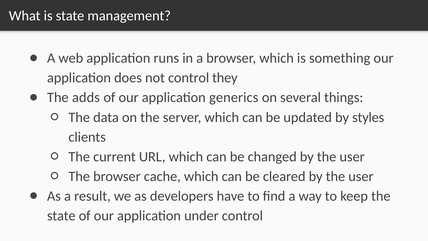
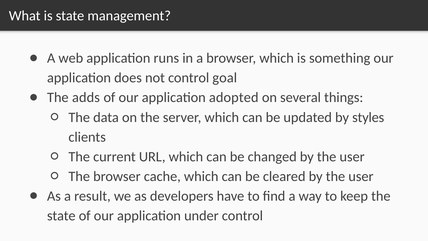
they: they -> goal
generics: generics -> adopted
